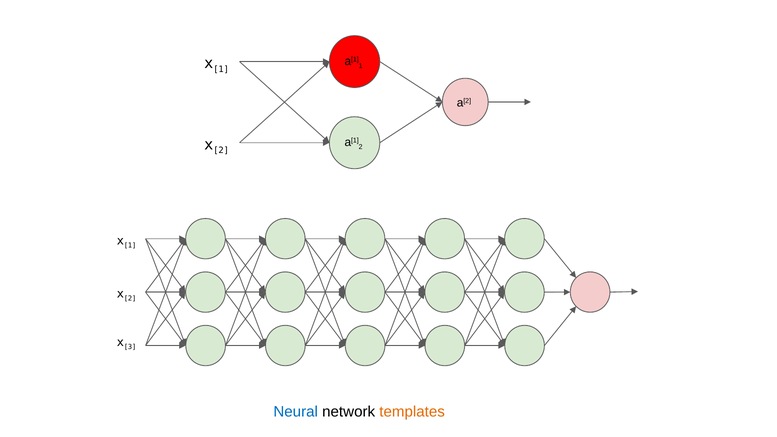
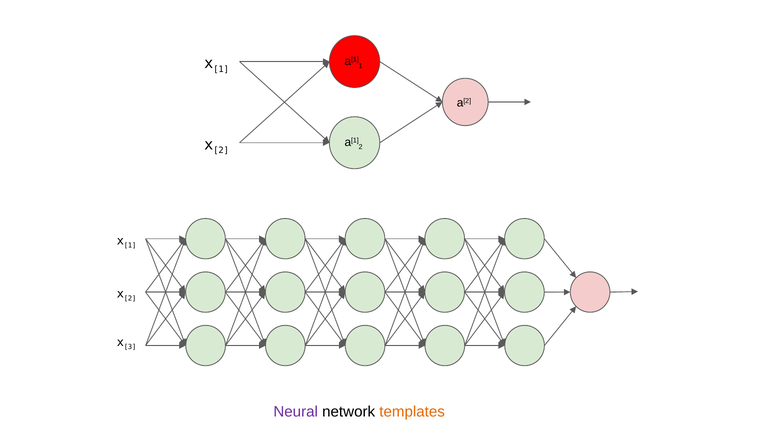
Neural colour: blue -> purple
